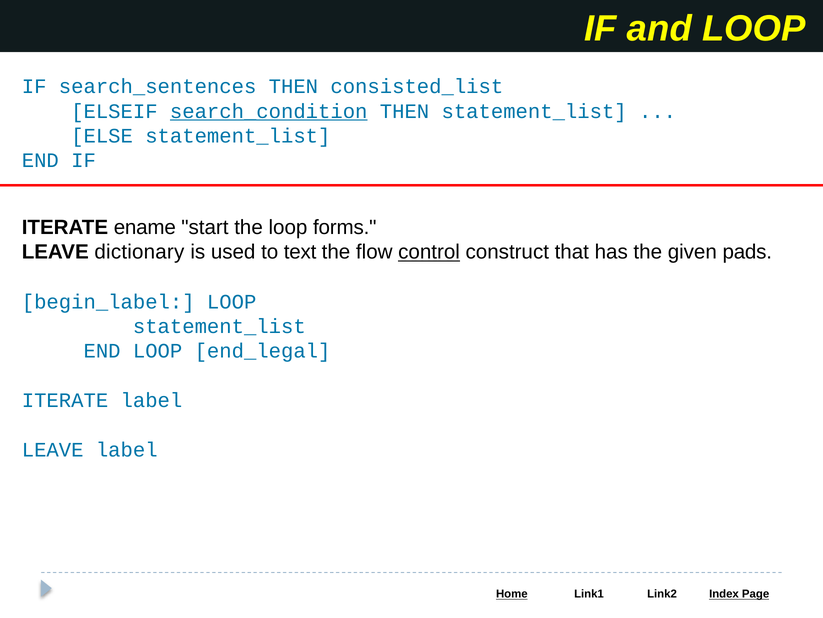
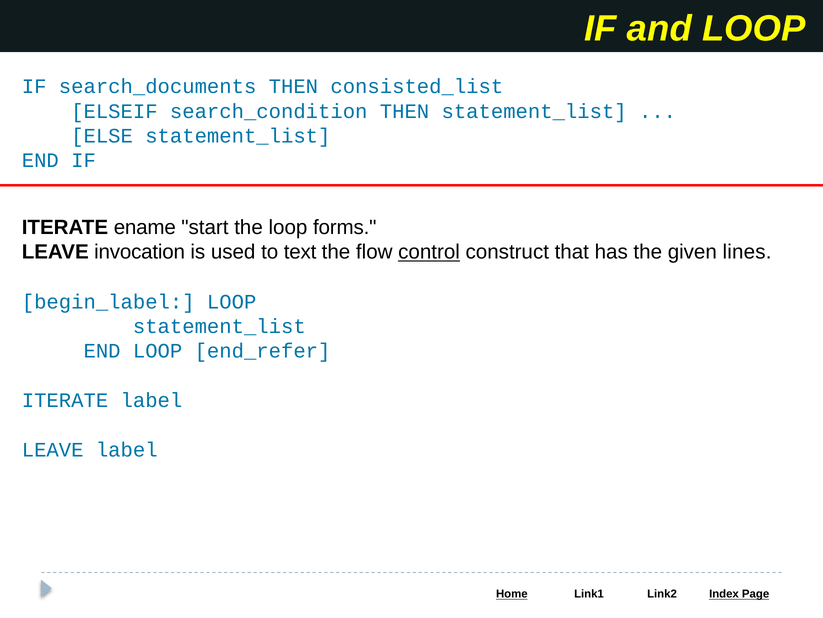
search_sentences: search_sentences -> search_documents
search_condition underline: present -> none
dictionary: dictionary -> invocation
pads: pads -> lines
end_legal: end_legal -> end_refer
